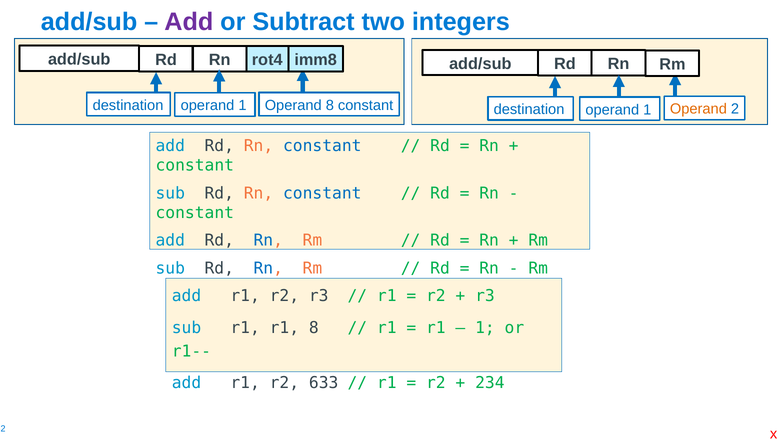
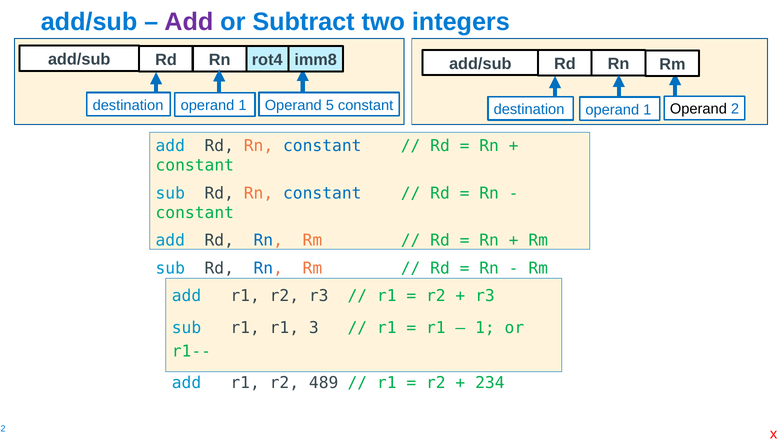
Operand 8: 8 -> 5
Operand at (698, 109) colour: orange -> black
r1 8: 8 -> 3
633: 633 -> 489
